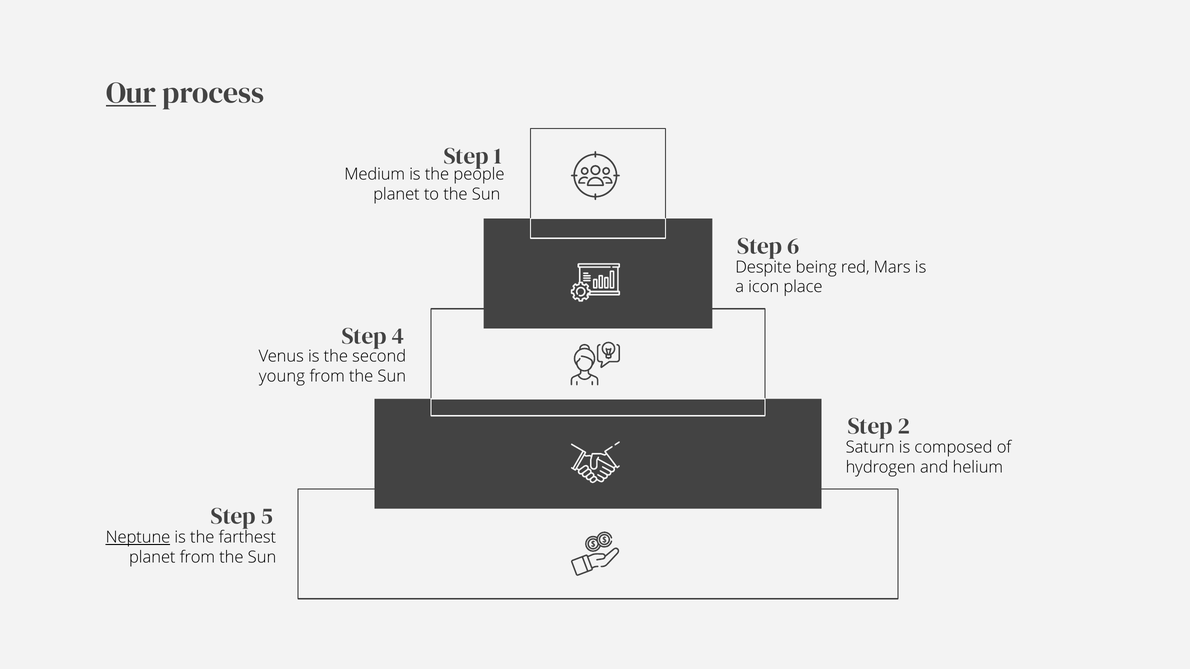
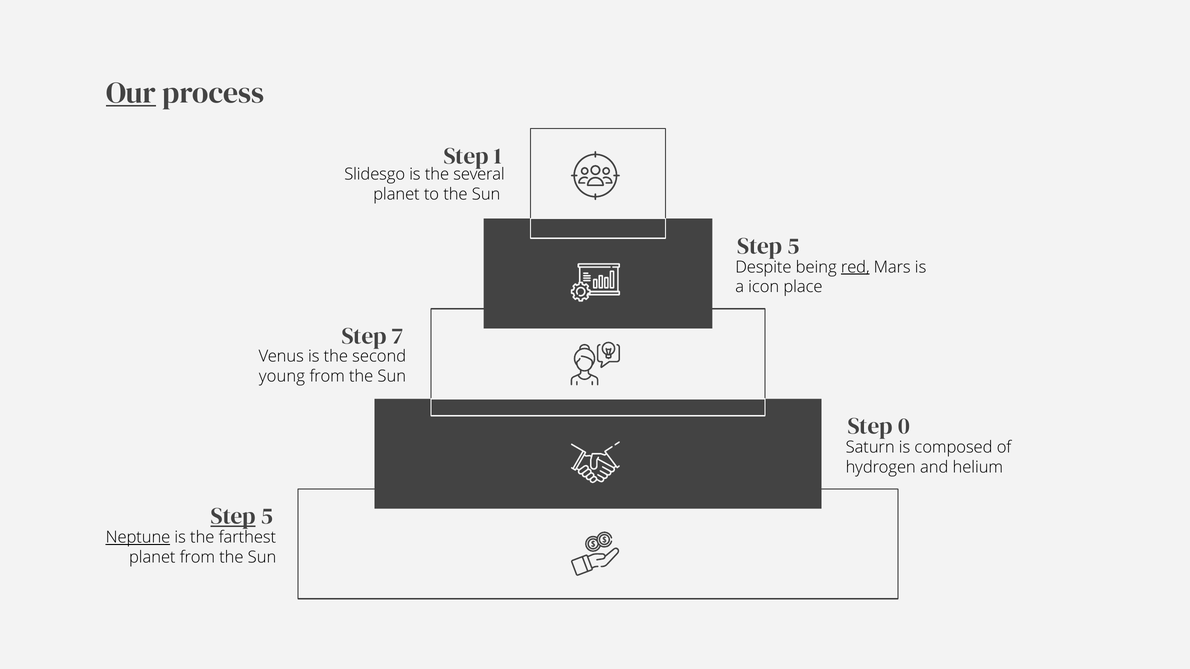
Medium: Medium -> Slidesgo
people: people -> several
6 at (793, 246): 6 -> 5
red underline: none -> present
4: 4 -> 7
2: 2 -> 0
Step at (233, 517) underline: none -> present
